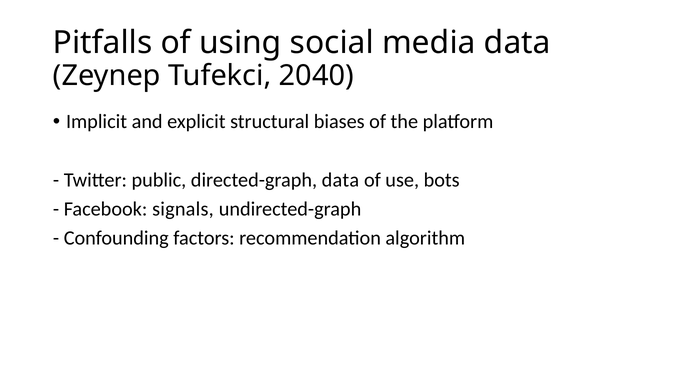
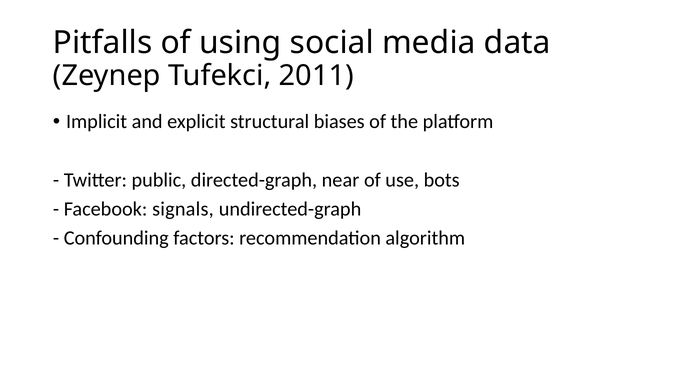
2040: 2040 -> 2011
directed-graph data: data -> near
